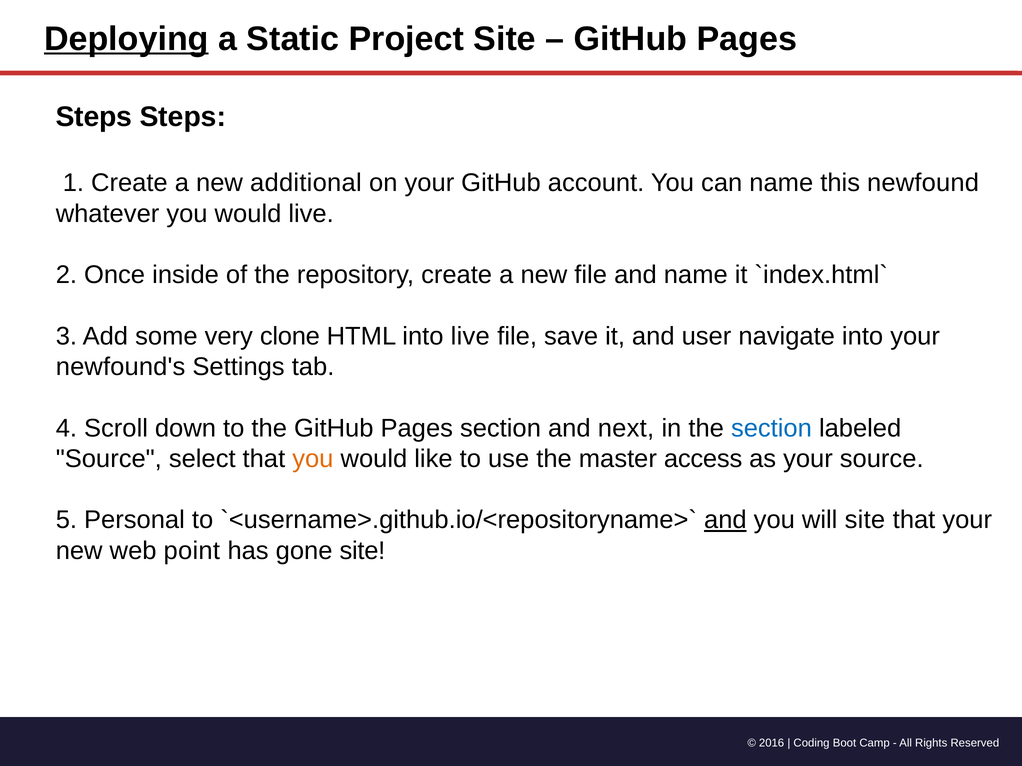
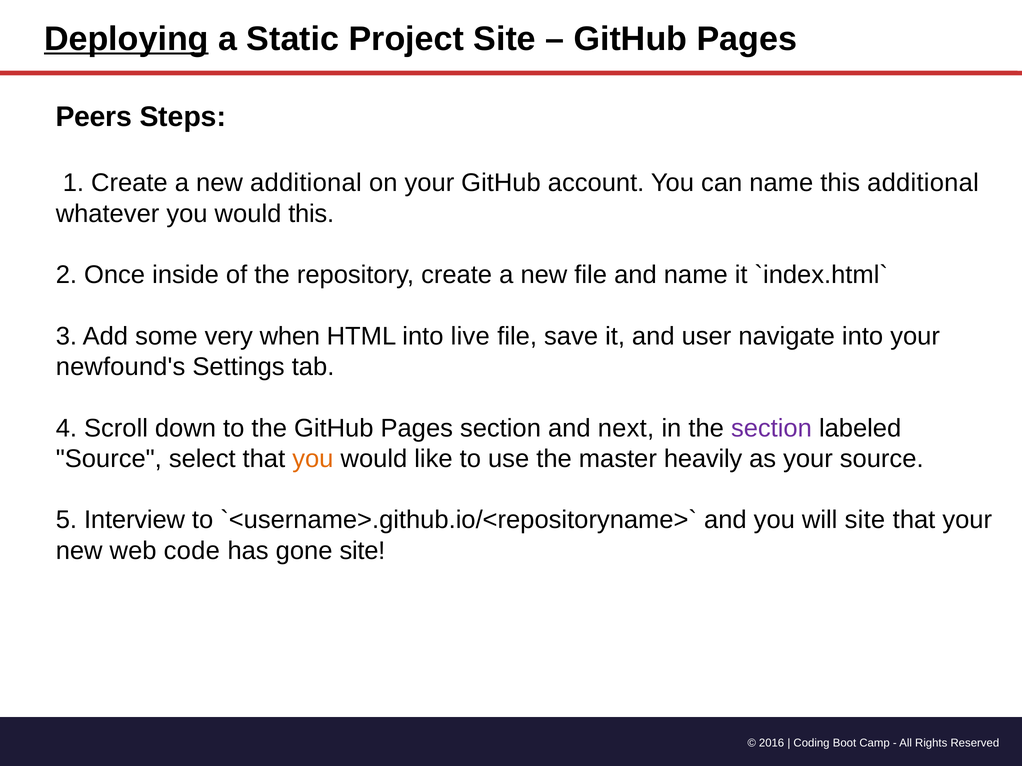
Steps at (94, 117): Steps -> Peers
this newfound: newfound -> additional
would live: live -> this
clone: clone -> when
section at (771, 428) colour: blue -> purple
access: access -> heavily
Personal: Personal -> Interview
and at (725, 520) underline: present -> none
point: point -> code
